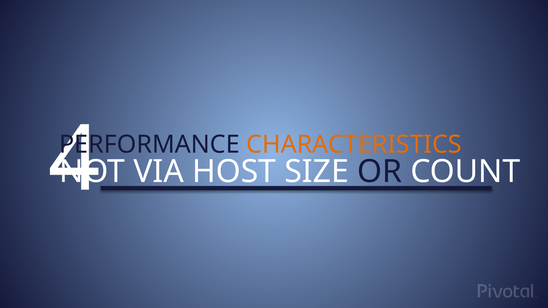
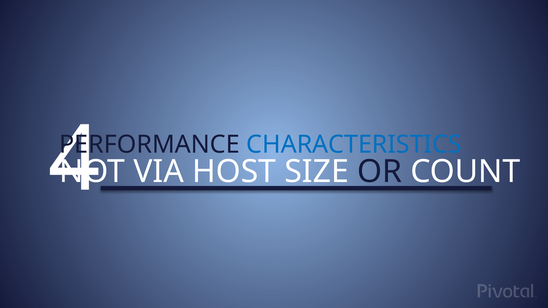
CHARACTERISTICS colour: orange -> blue
